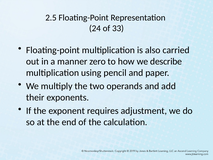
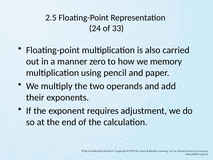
describe: describe -> memory
